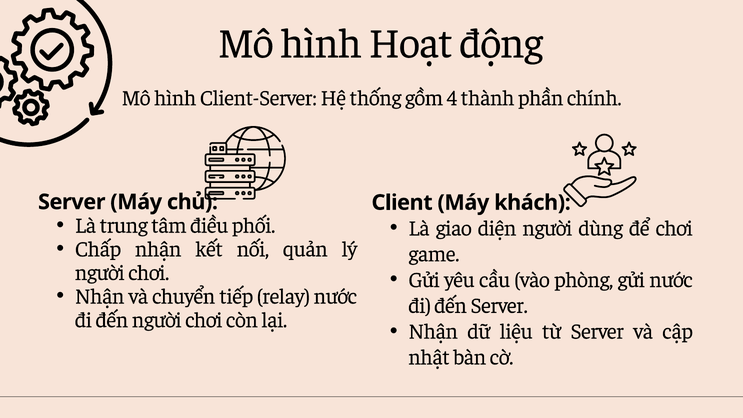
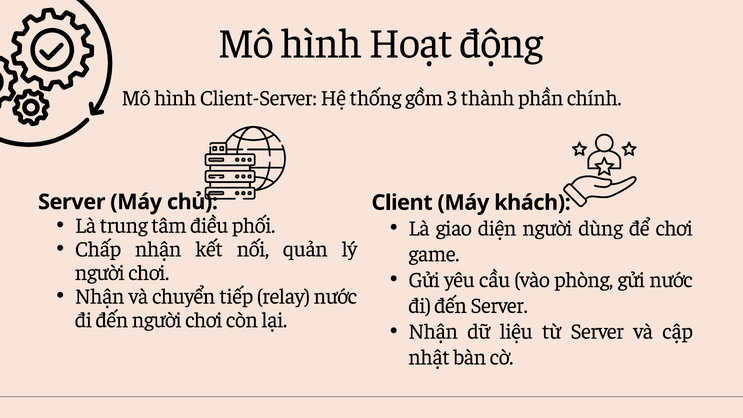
4: 4 -> 3
